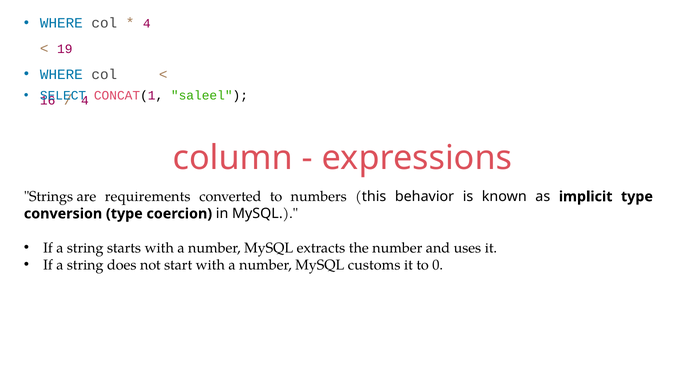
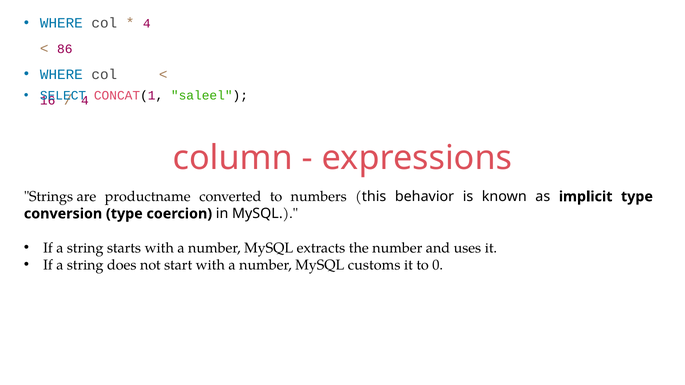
19: 19 -> 86
requirements: requirements -> productname
